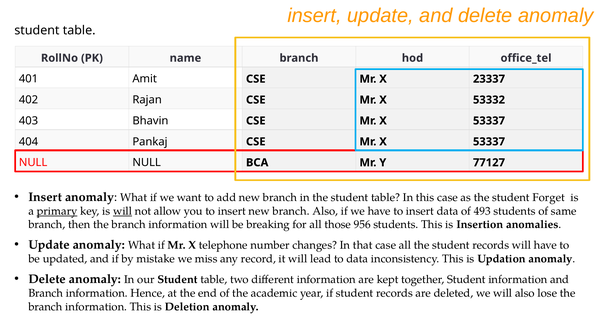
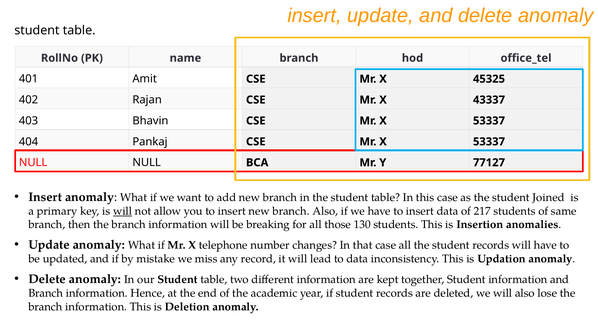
23337: 23337 -> 45325
53332: 53332 -> 43337
Forget: Forget -> Joined
primary underline: present -> none
493: 493 -> 217
956: 956 -> 130
